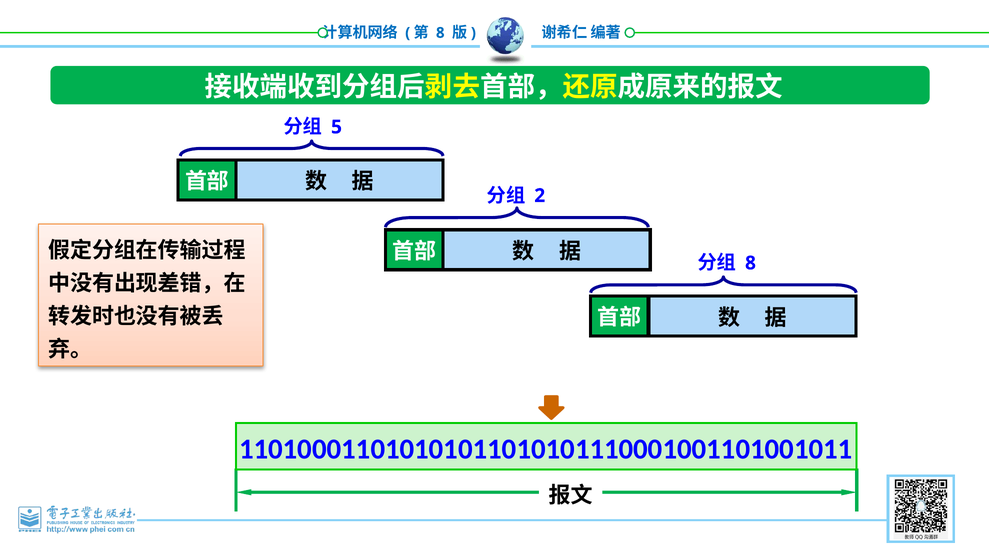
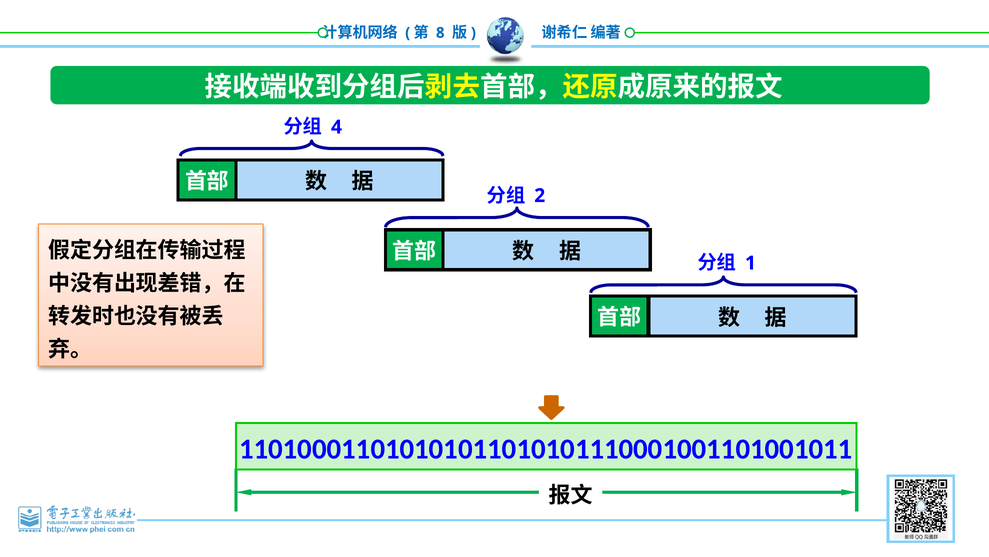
5: 5 -> 4
8 at (750, 263): 8 -> 1
